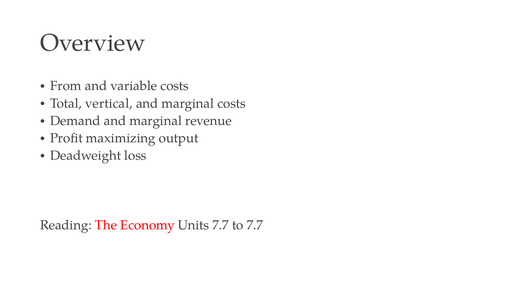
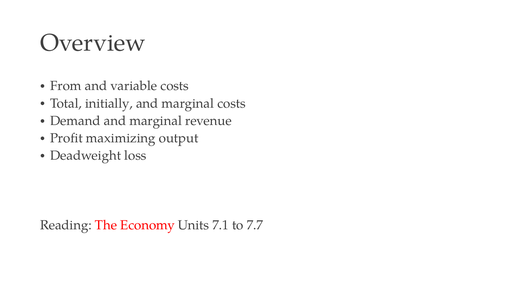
vertical: vertical -> initially
Units 7.7: 7.7 -> 7.1
